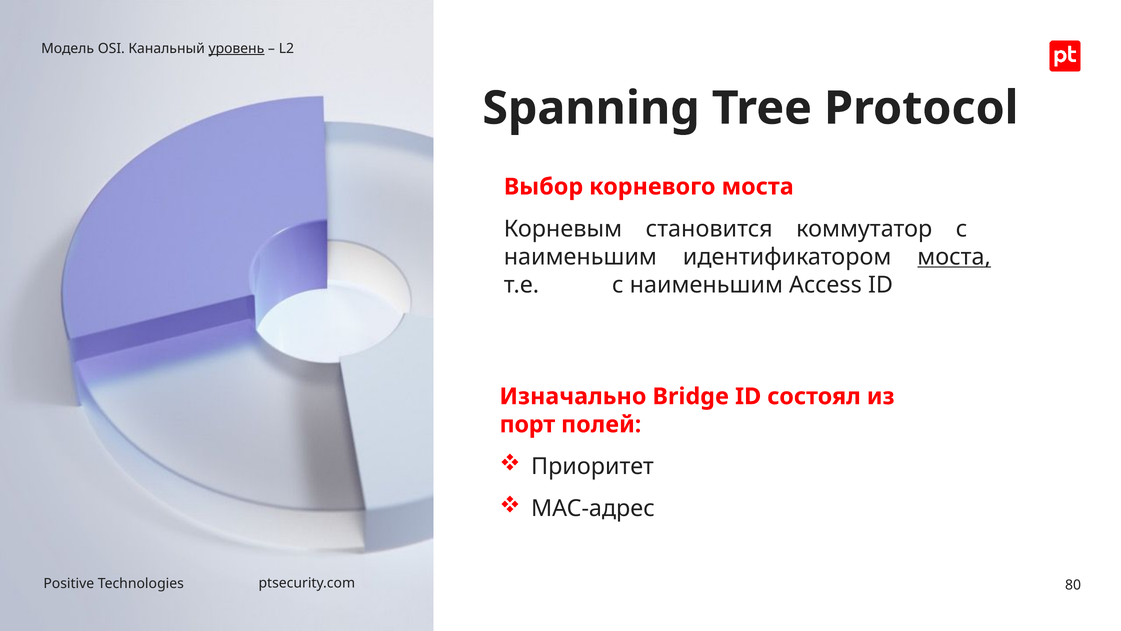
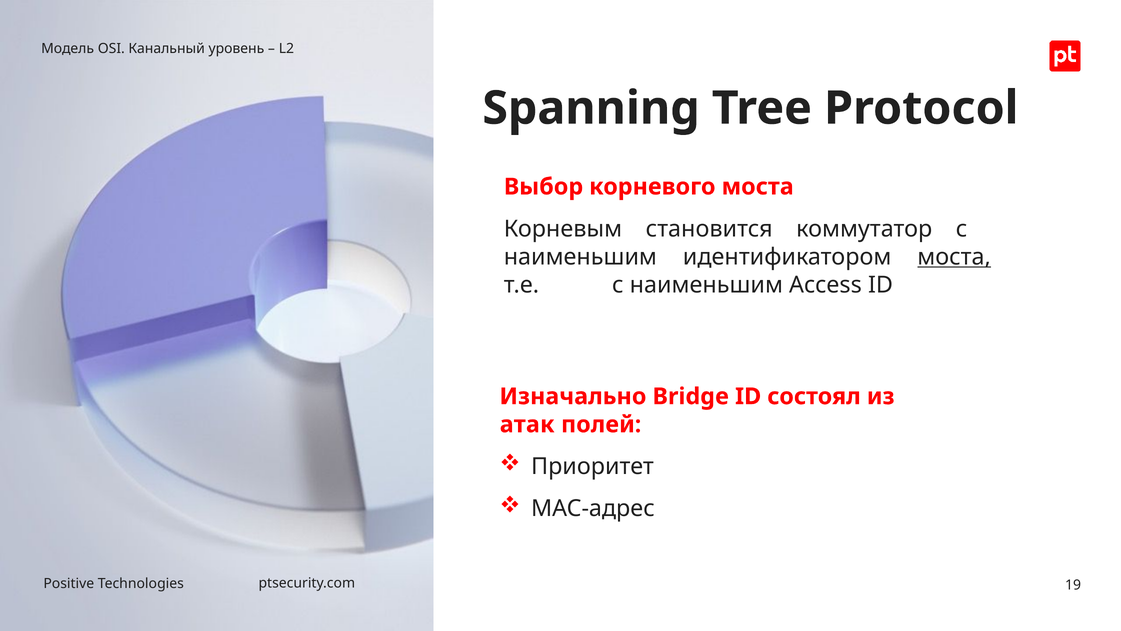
уровень underline: present -> none
порт: порт -> атак
80: 80 -> 19
